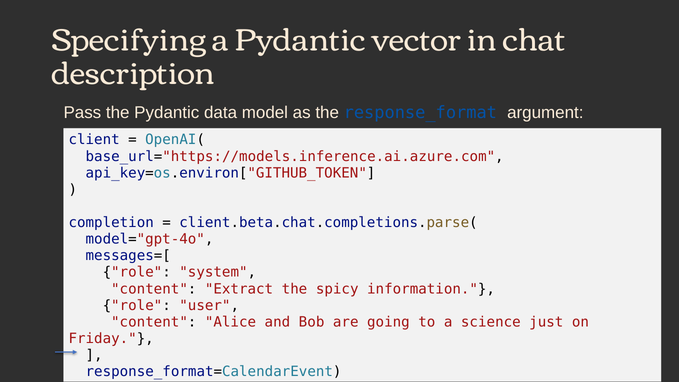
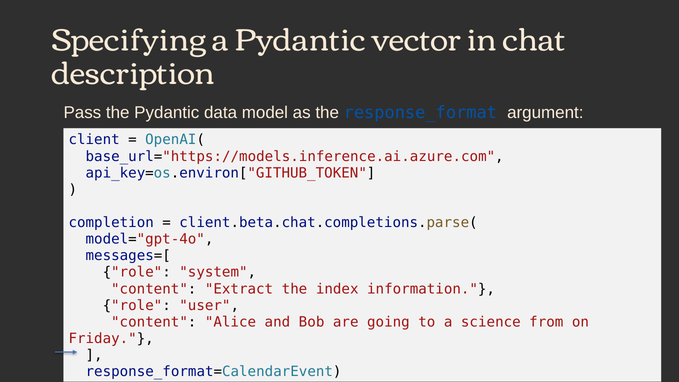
spicy: spicy -> index
just: just -> from
